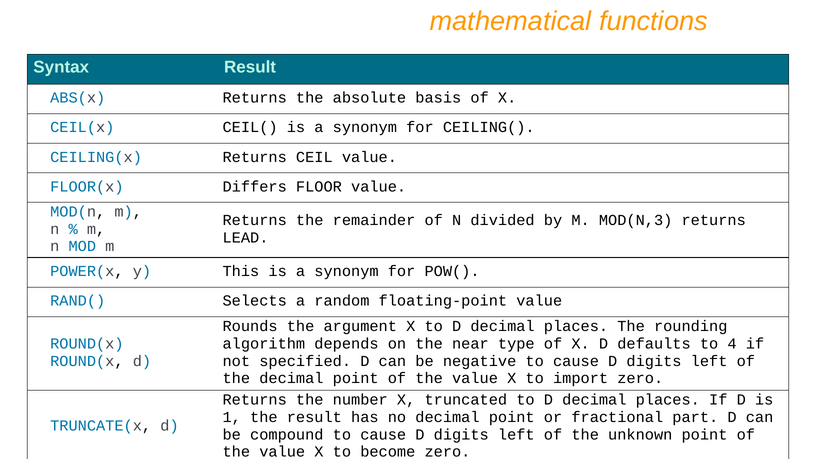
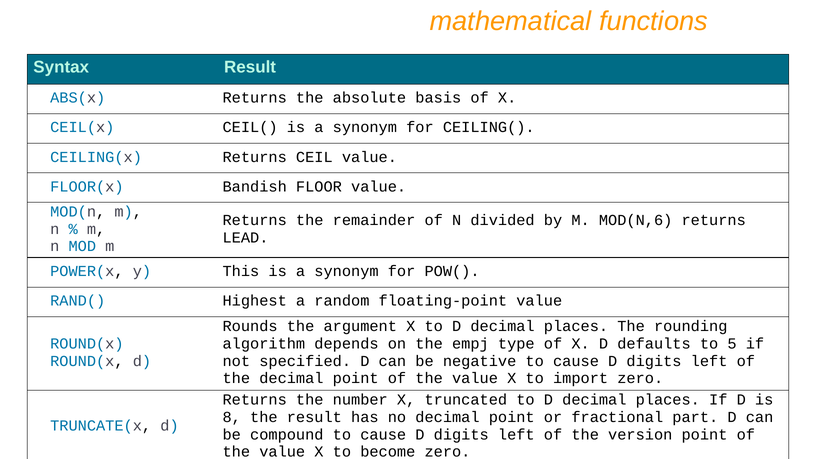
Differs: Differs -> Bandish
MOD(N,3: MOD(N,3 -> MOD(N,6
Selects: Selects -> Highest
near: near -> empj
4: 4 -> 5
1: 1 -> 8
unknown: unknown -> version
